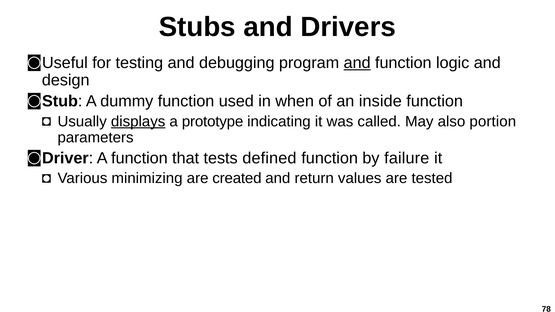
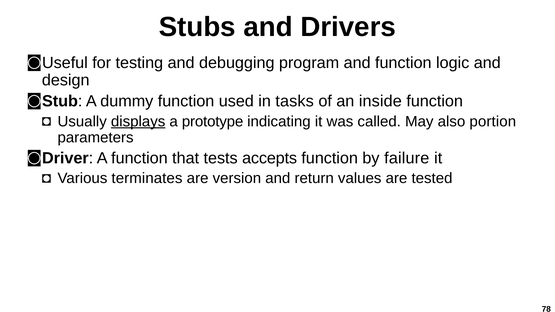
and at (357, 63) underline: present -> none
when: when -> tasks
defined: defined -> accepts
minimizing: minimizing -> terminates
created: created -> version
